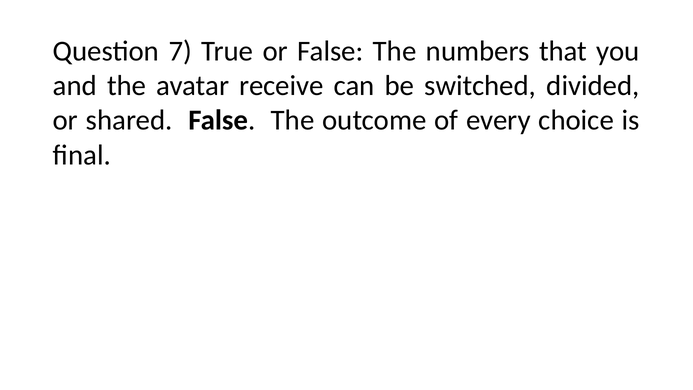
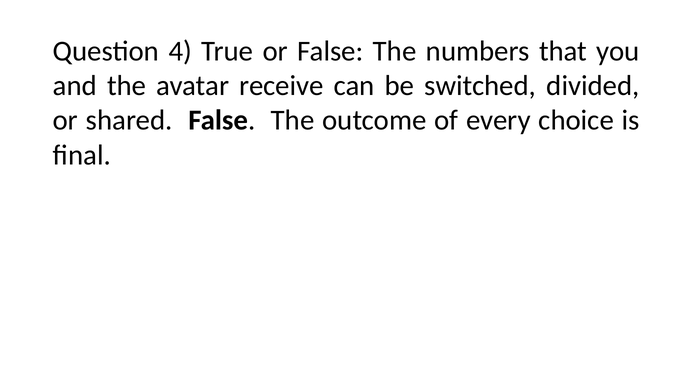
7: 7 -> 4
